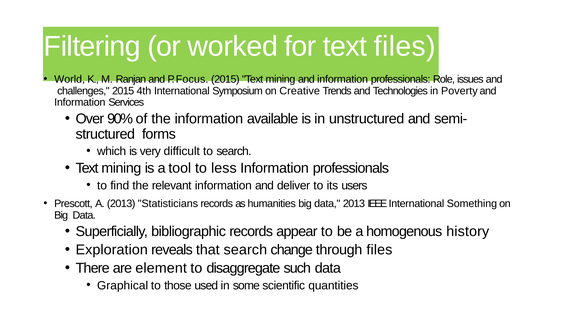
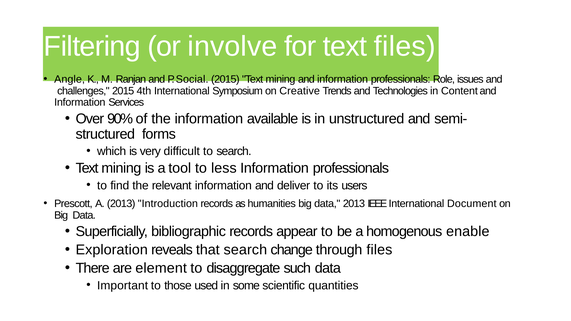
worked: worked -> involve
World: World -> Angle
Focus: Focus -> Social
Poverty: Poverty -> Content
Statisticians: Statisticians -> Introduction
Something: Something -> Document
history: history -> enable
Graphical: Graphical -> Important
